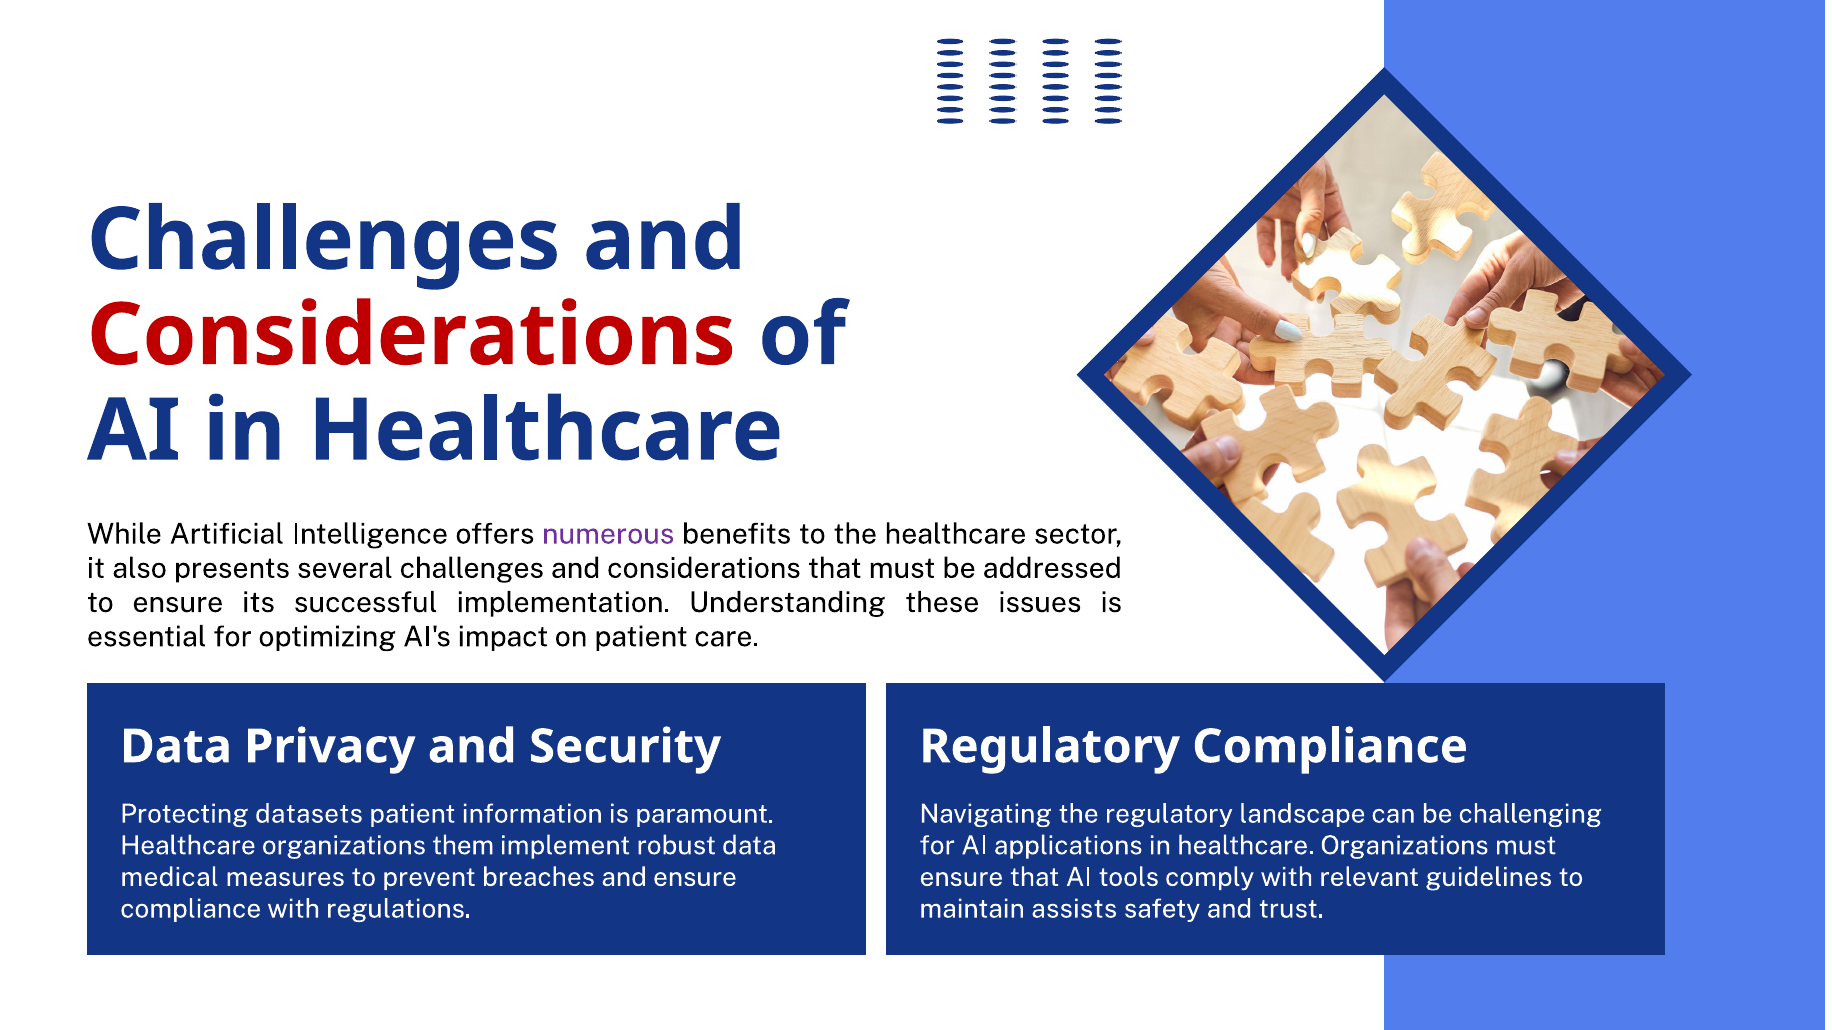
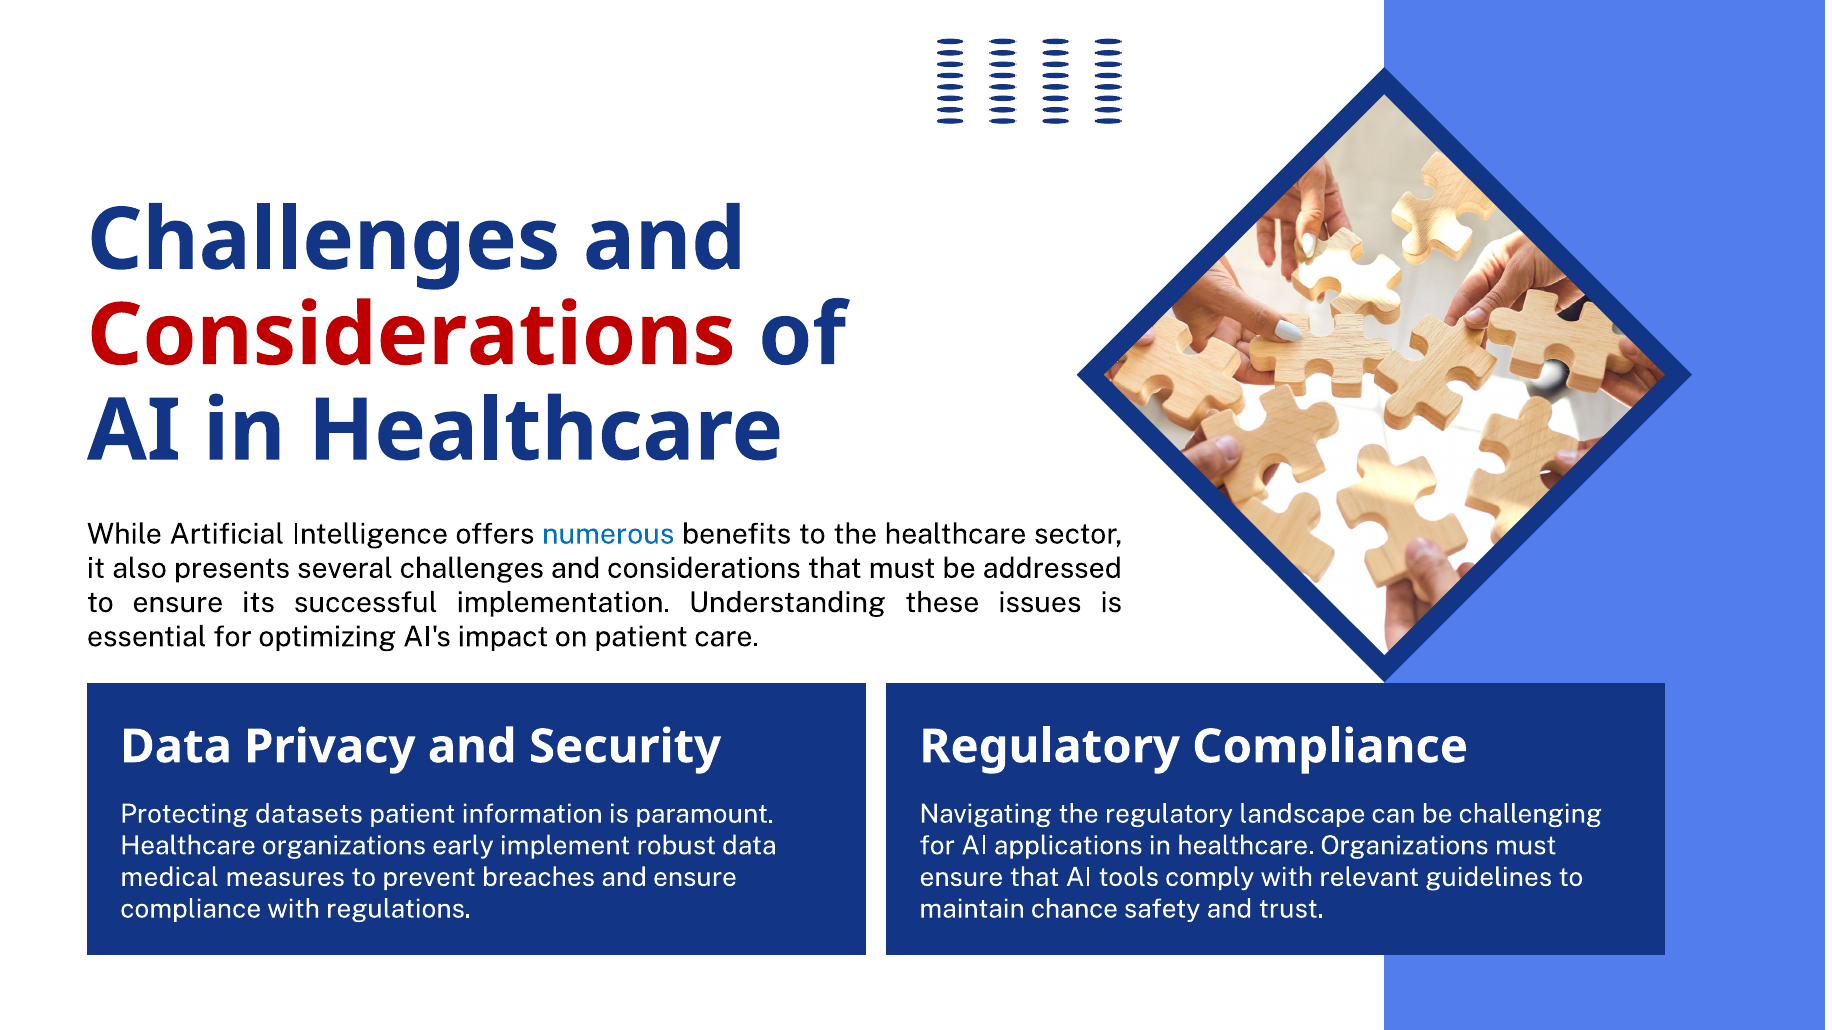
numerous colour: purple -> blue
them: them -> early
assists: assists -> chance
